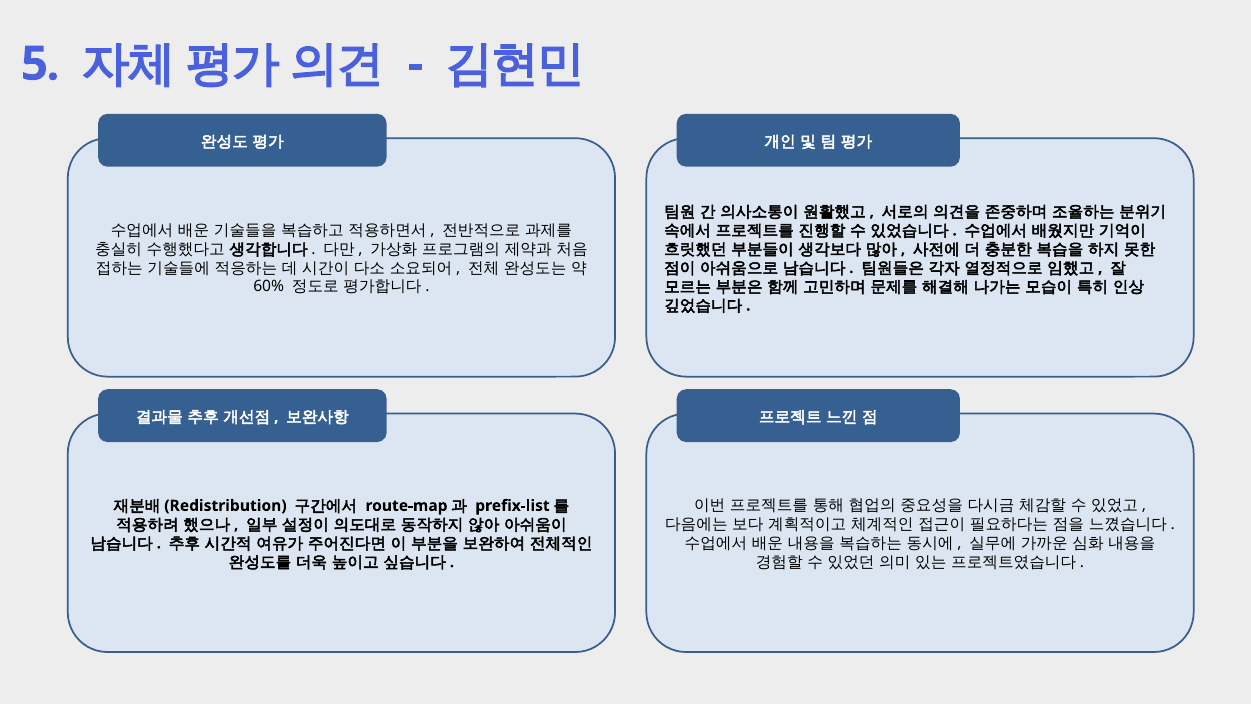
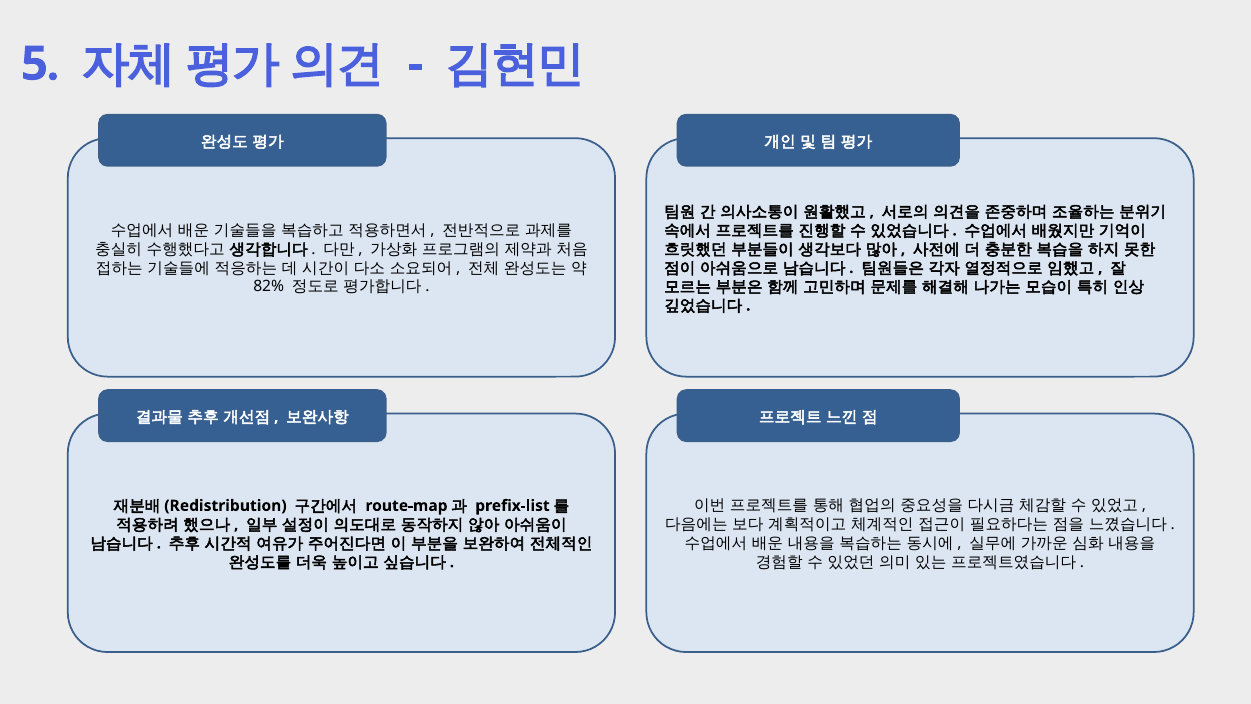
60%: 60% -> 82%
